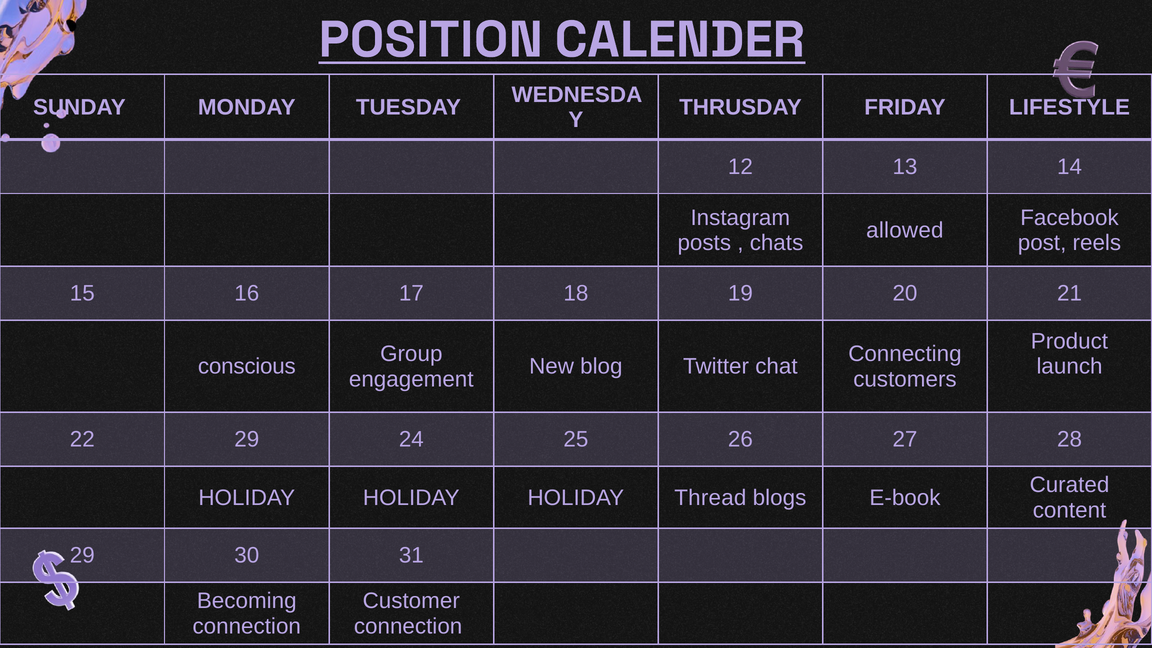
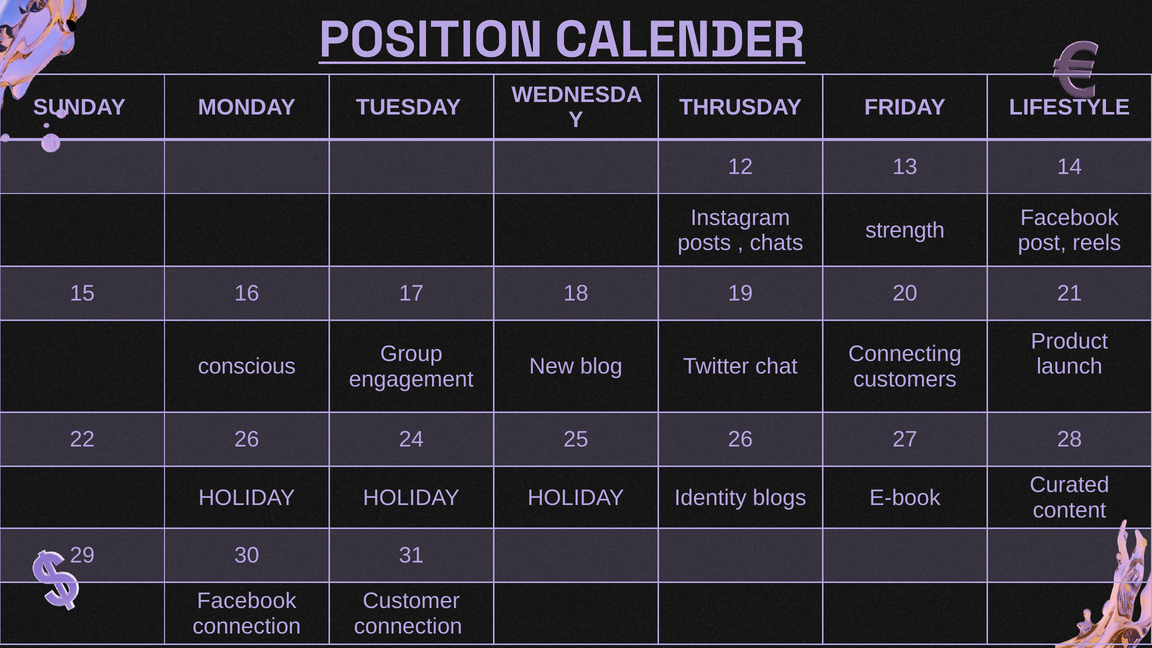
allowed: allowed -> strength
22 29: 29 -> 26
Thread: Thread -> Identity
Becoming at (247, 601): Becoming -> Facebook
